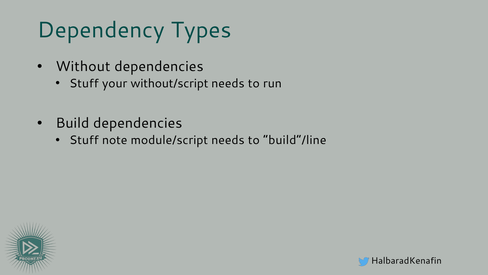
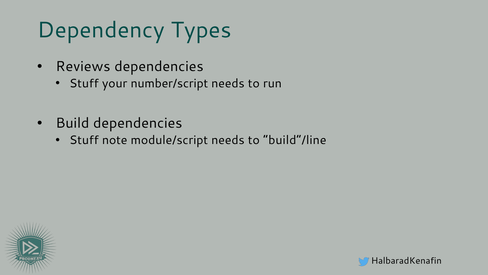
Without: Without -> Reviews
without/script: without/script -> number/script
